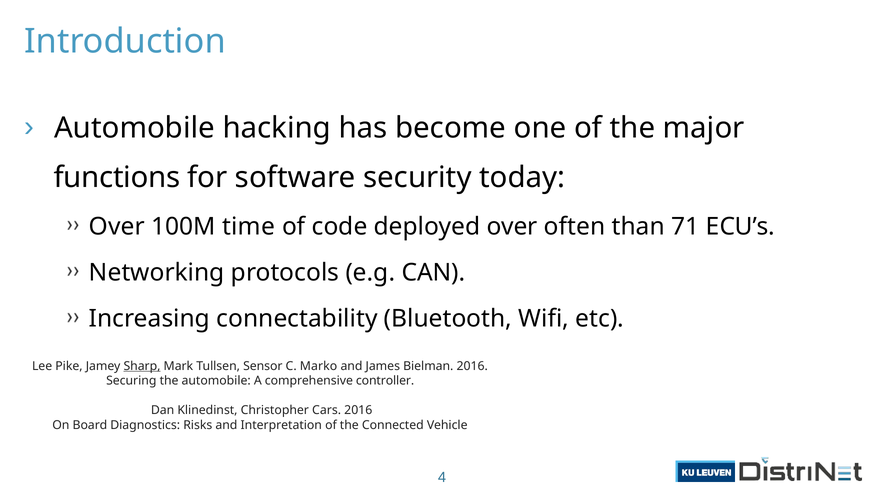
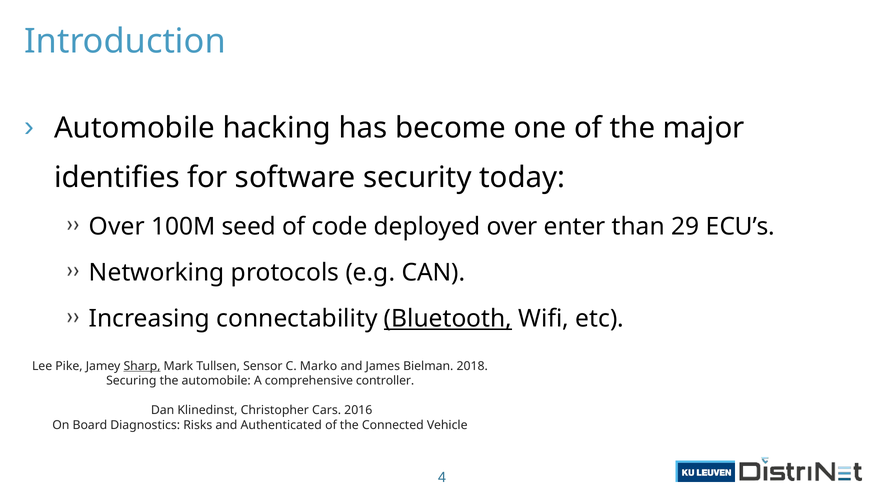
functions: functions -> identifies
time: time -> seed
often: often -> enter
71: 71 -> 29
Bluetooth underline: none -> present
Bielman 2016: 2016 -> 2018
Interpretation: Interpretation -> Authenticated
